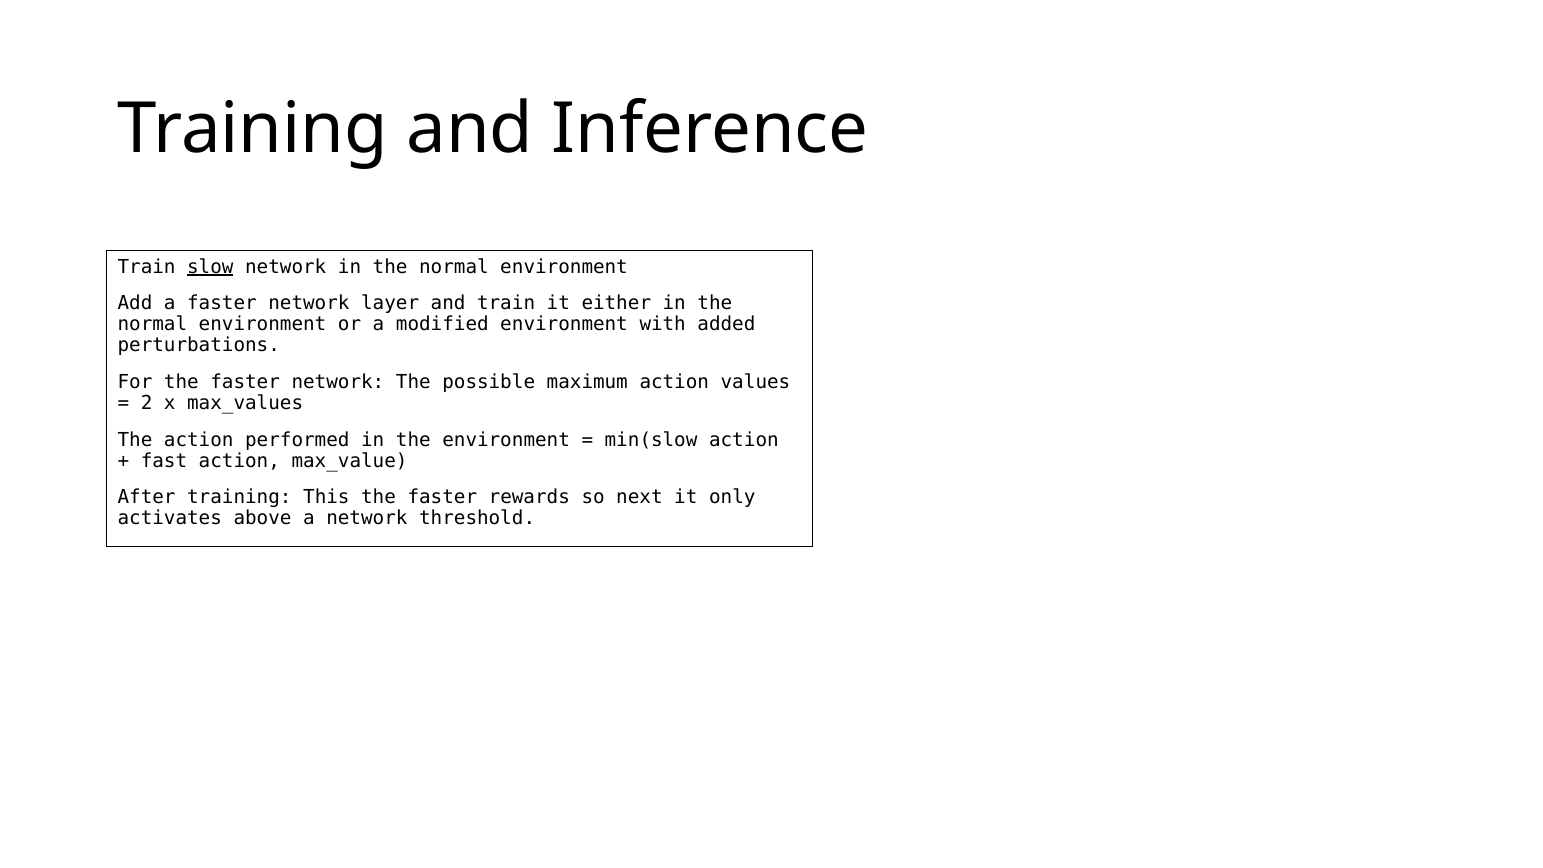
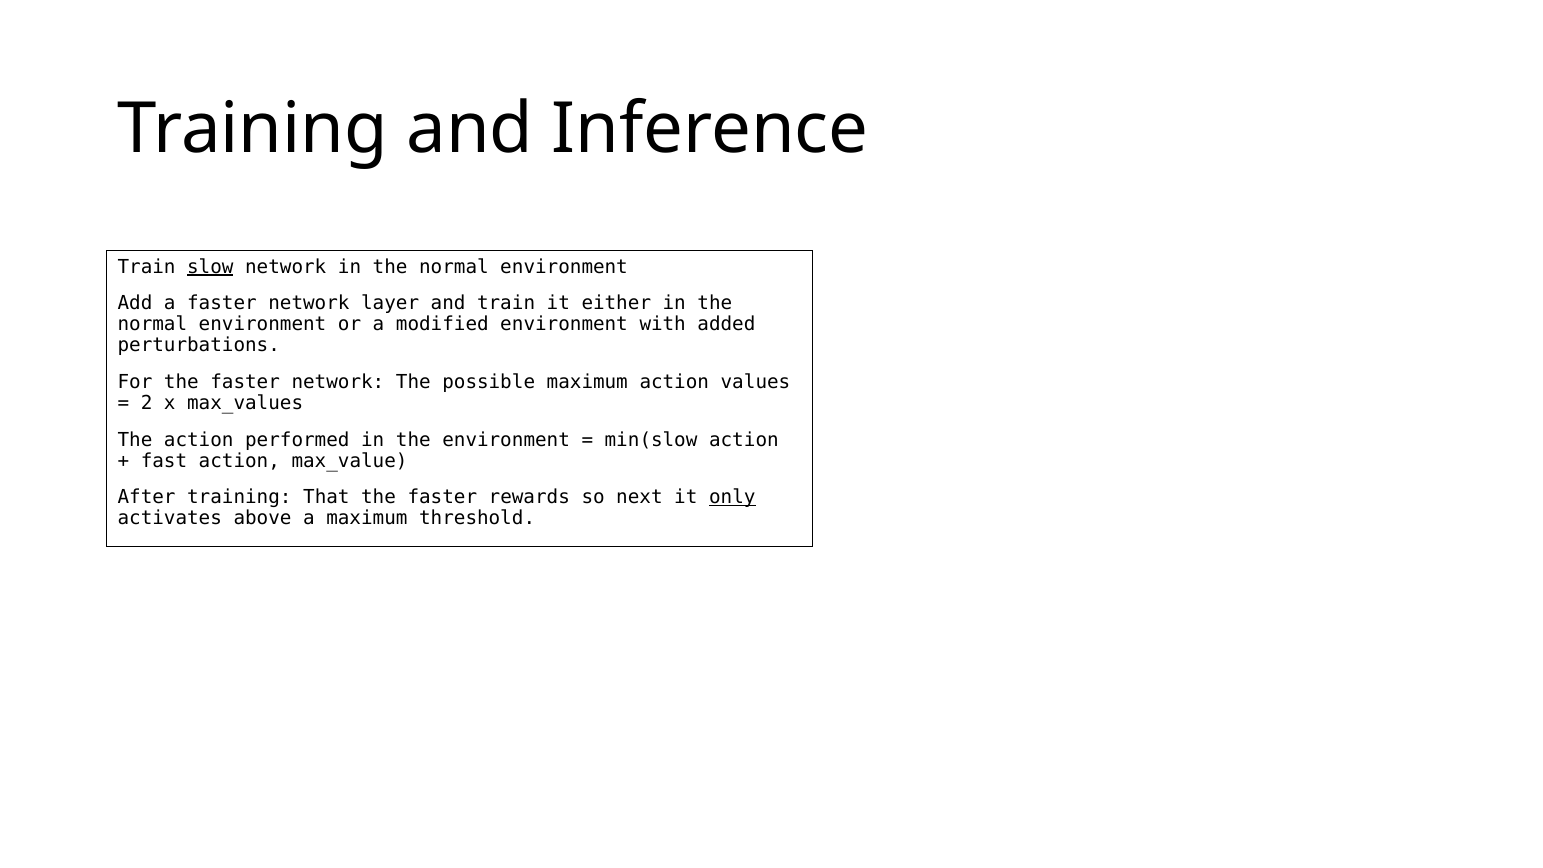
This: This -> That
only underline: none -> present
a network: network -> maximum
